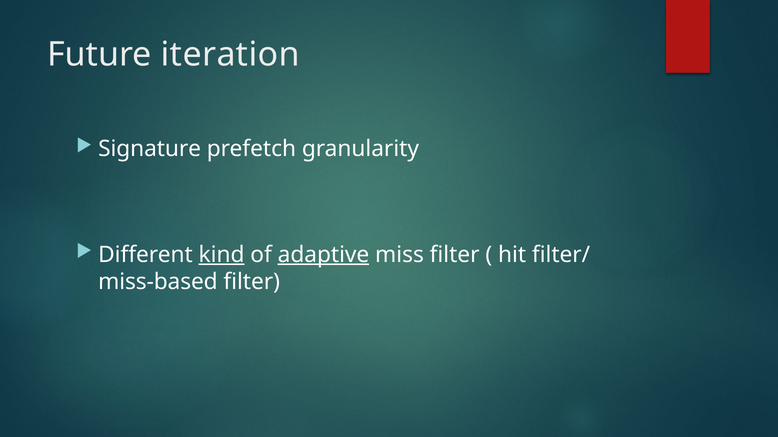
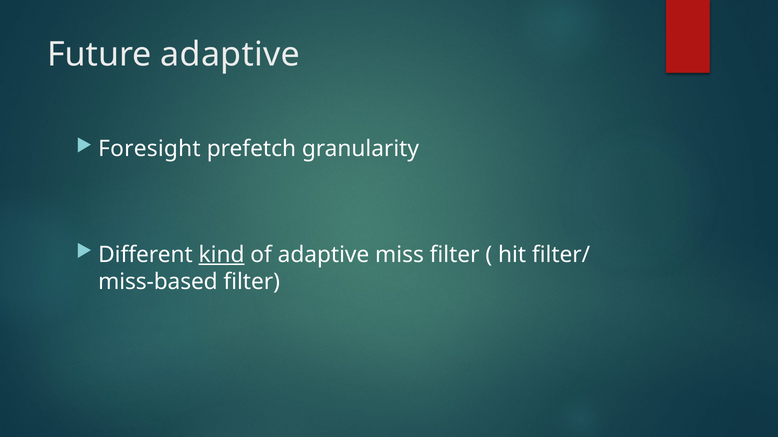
Future iteration: iteration -> adaptive
Signature: Signature -> Foresight
adaptive at (323, 255) underline: present -> none
